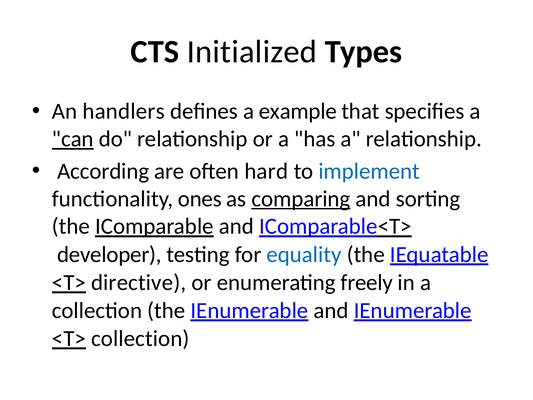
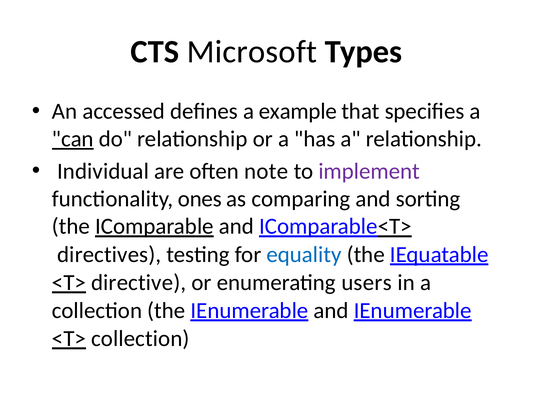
Initialized: Initialized -> Microsoft
handlers: handlers -> accessed
According: According -> Individual
hard: hard -> note
implement colour: blue -> purple
comparing underline: present -> none
developer: developer -> directives
freely: freely -> users
